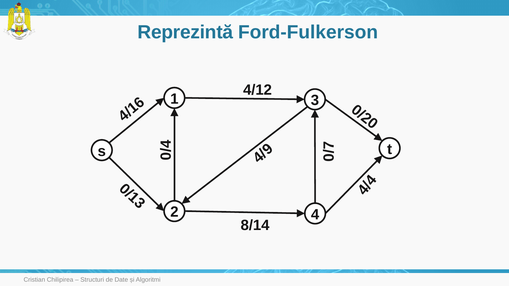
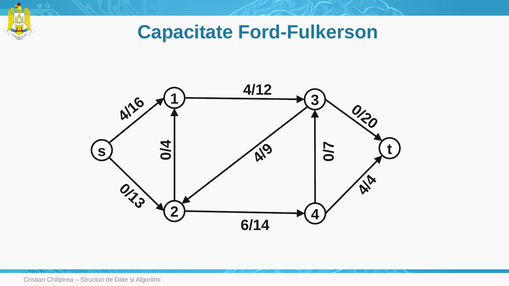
Reprezintă: Reprezintă -> Capacitate
8/14: 8/14 -> 6/14
